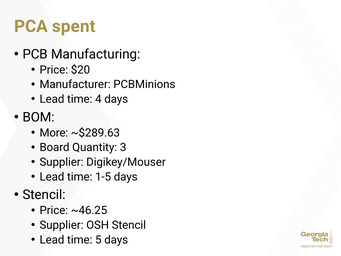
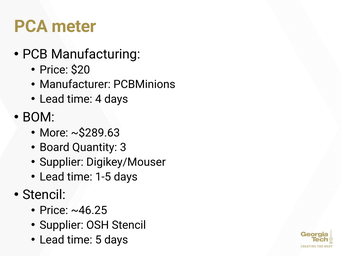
spent: spent -> meter
